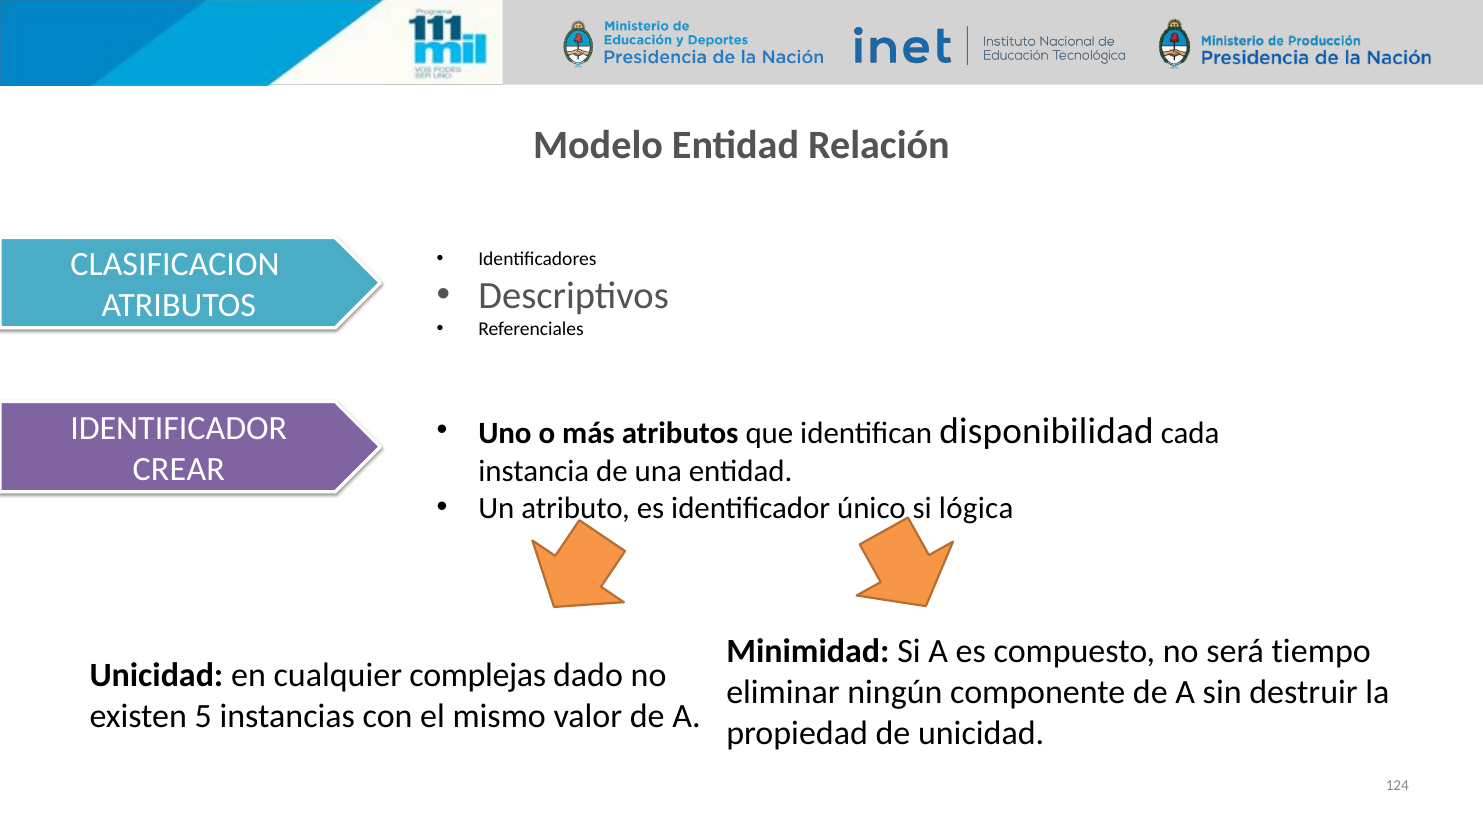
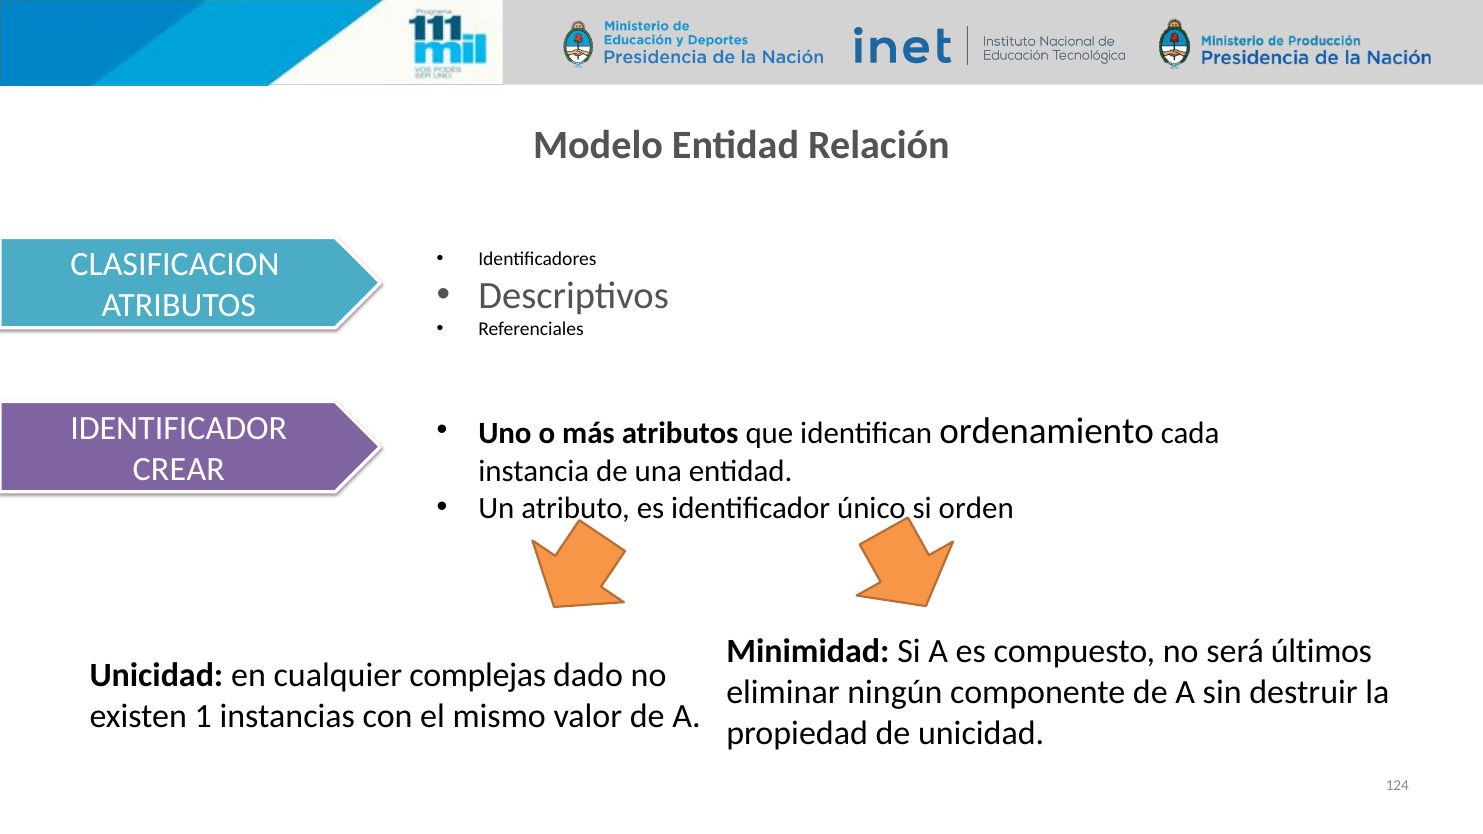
disponibilidad: disponibilidad -> ordenamiento
lógica: lógica -> orden
tiempo: tiempo -> últimos
5: 5 -> 1
